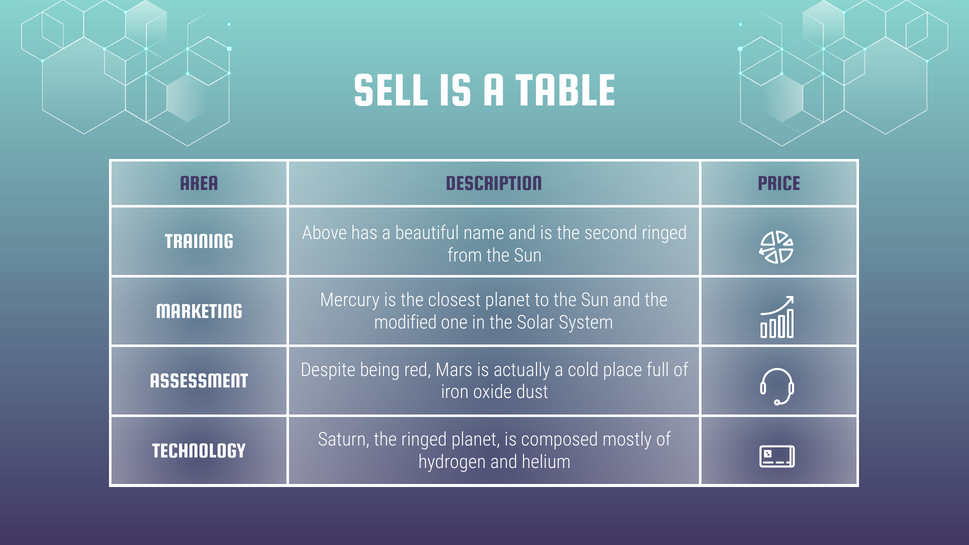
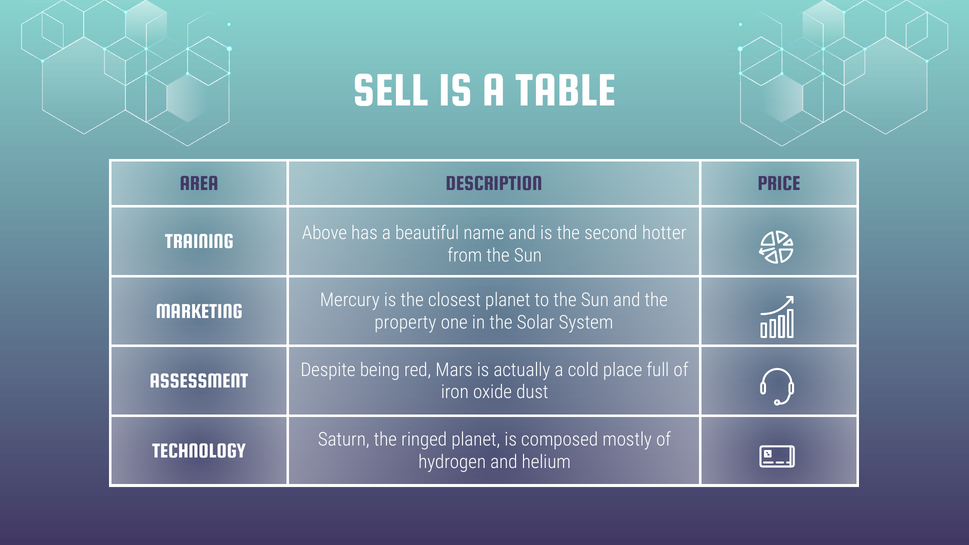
second ringed: ringed -> hotter
modified: modified -> property
